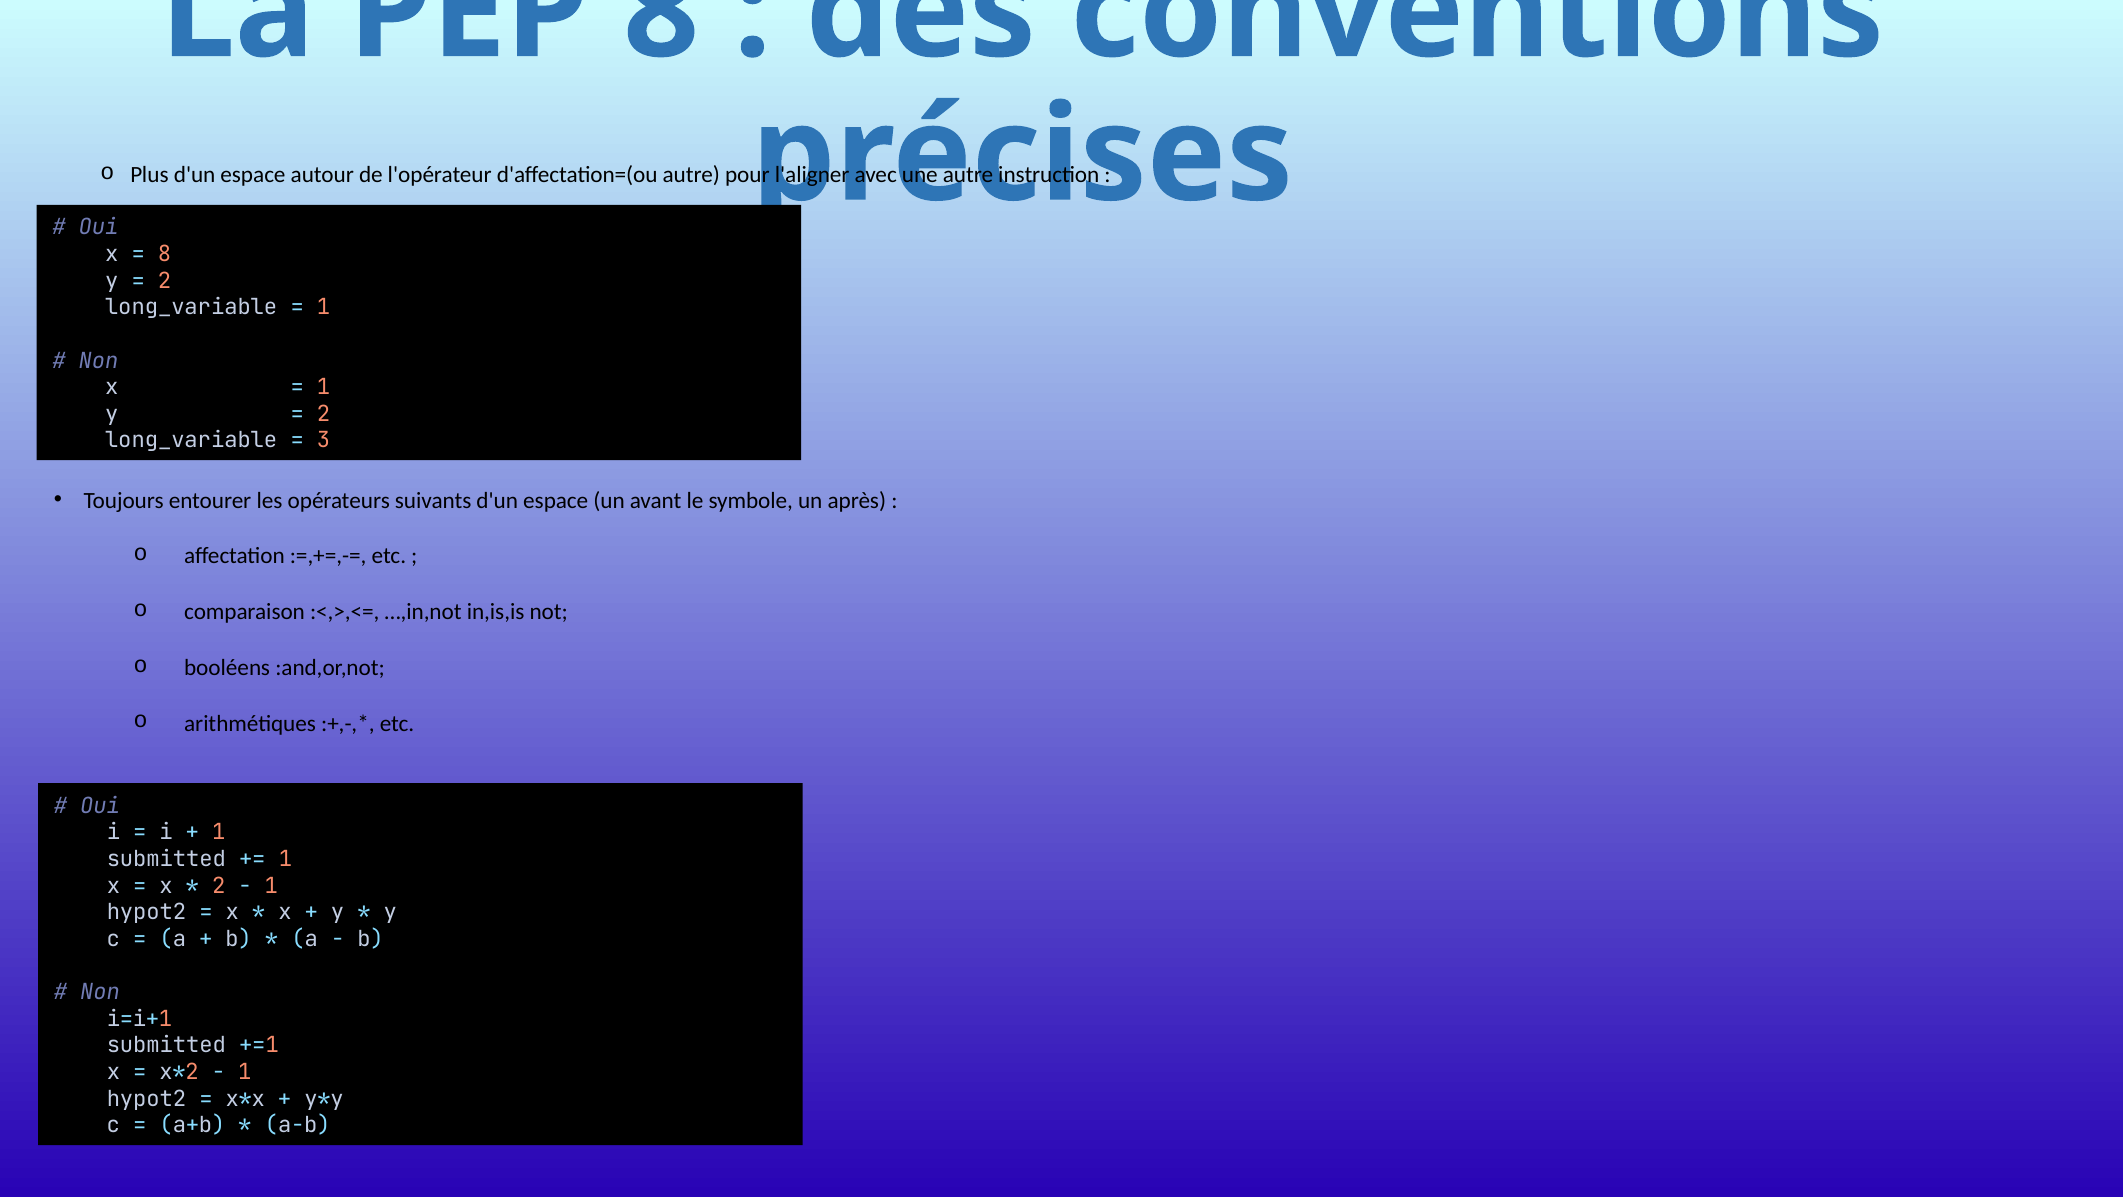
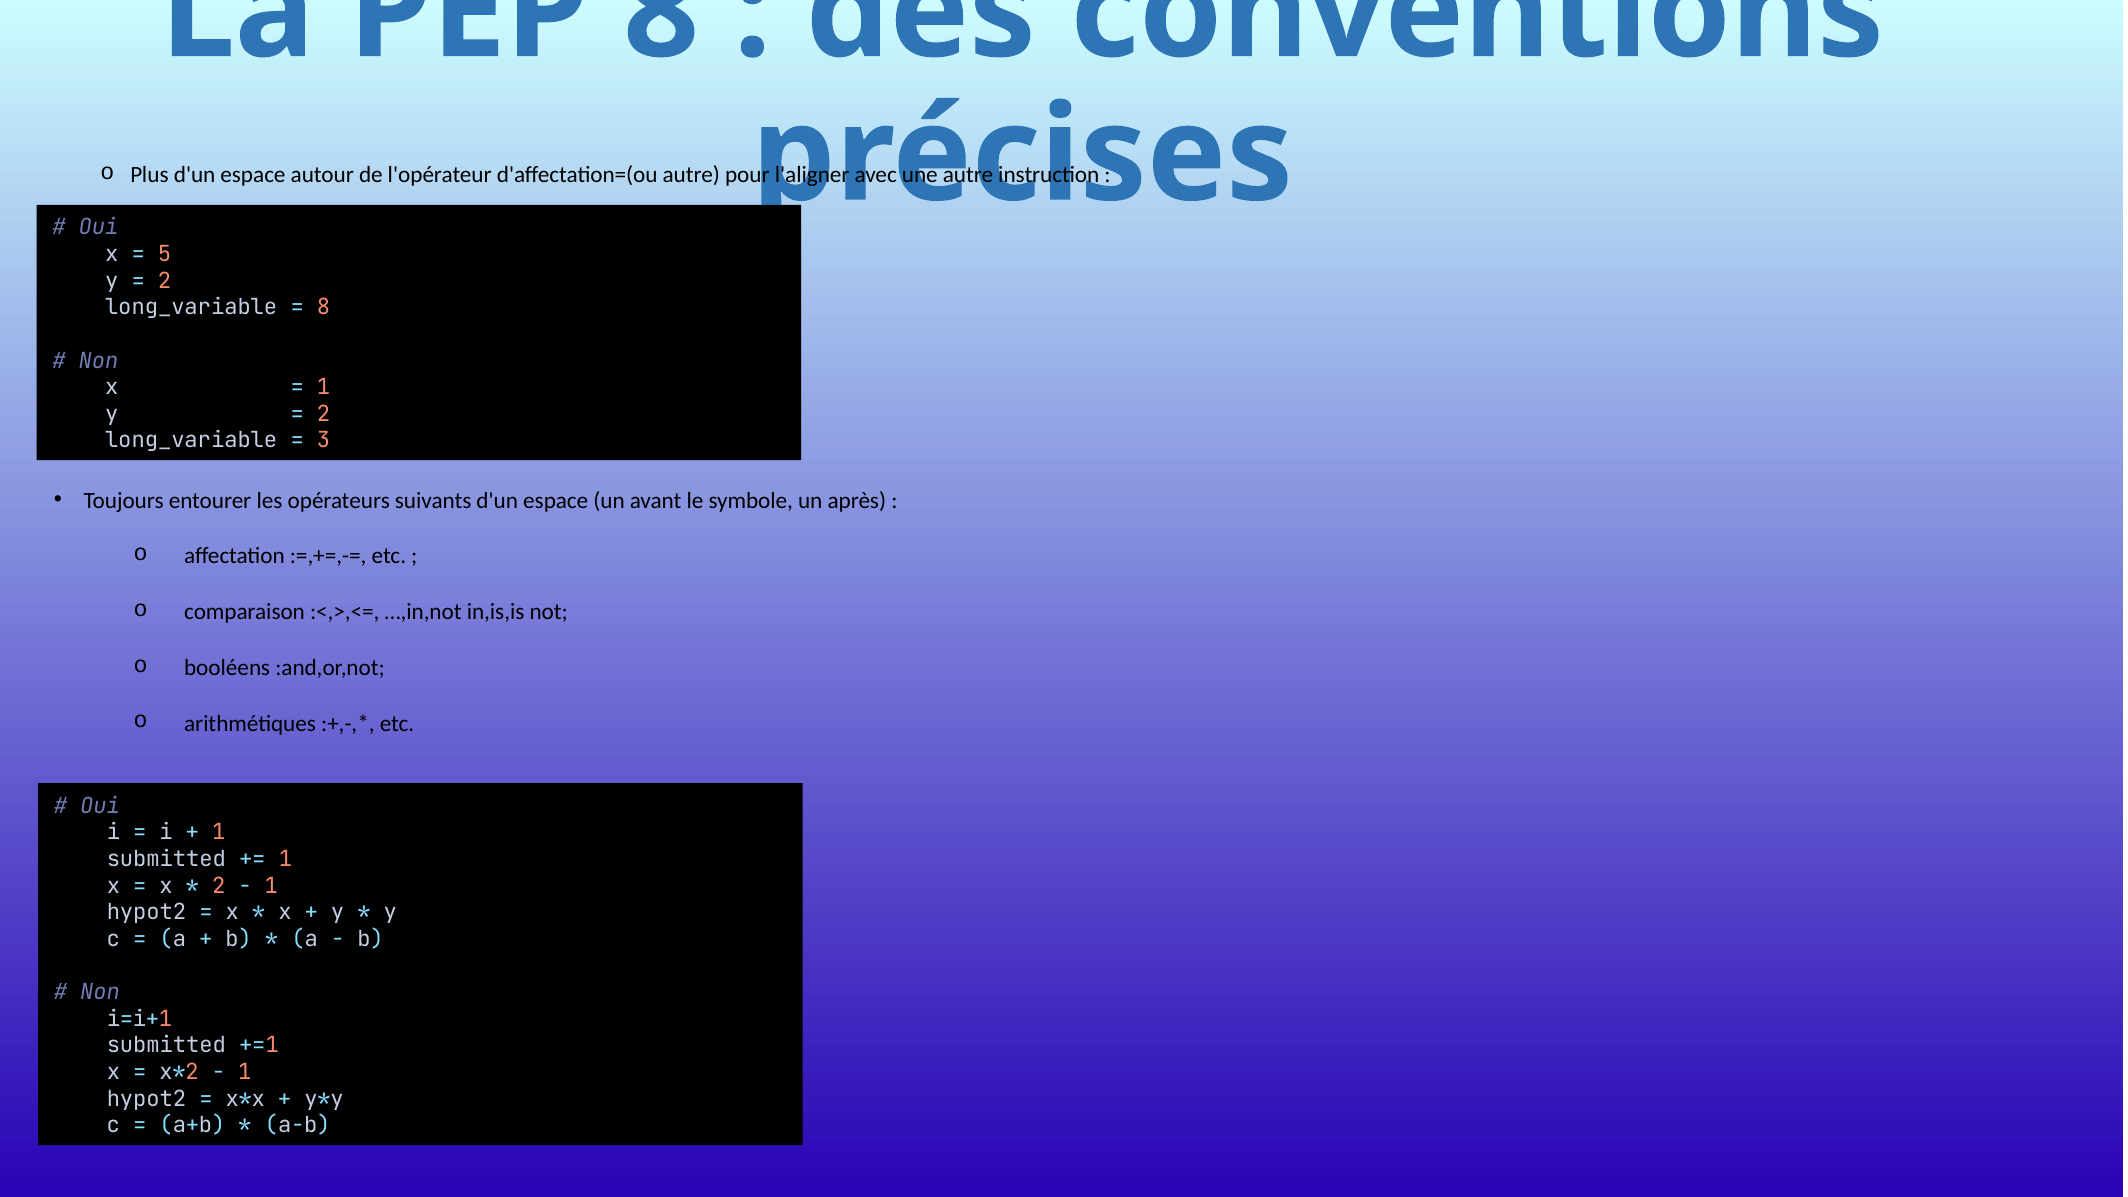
8 at (164, 254): 8 -> 5
1 at (324, 307): 1 -> 8
